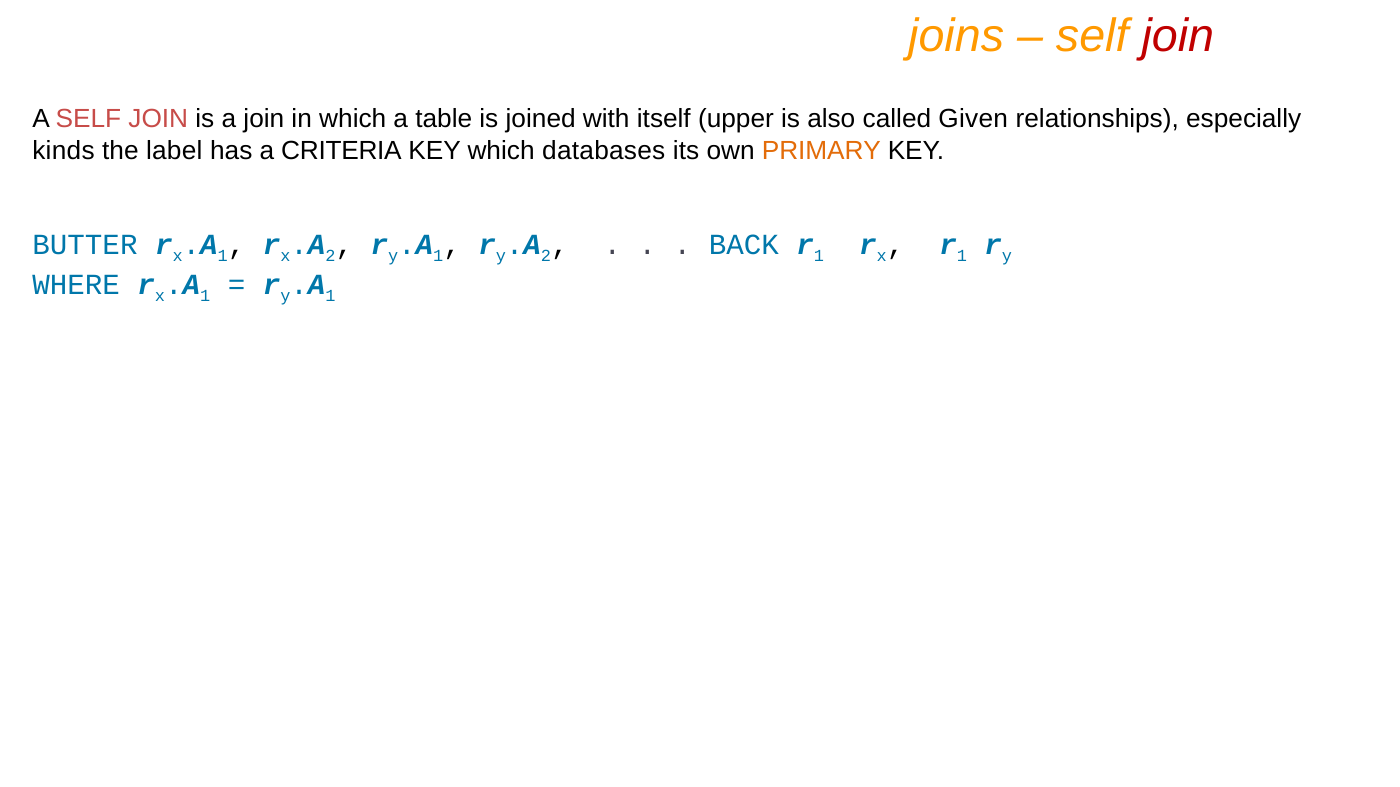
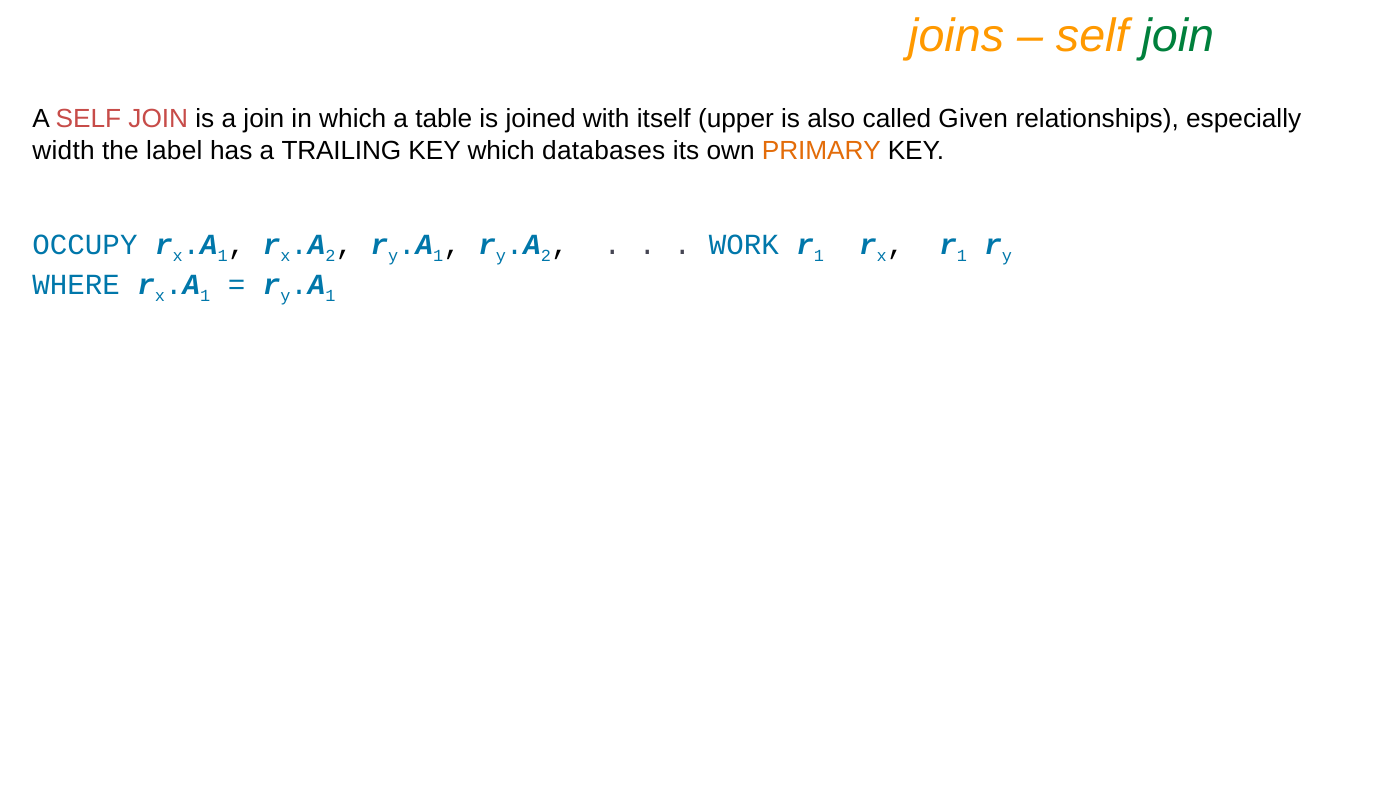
join at (1178, 36) colour: red -> green
kinds: kinds -> width
CRITERIA: CRITERIA -> TRAILING
BUTTER: BUTTER -> OCCUPY
BACK: BACK -> WORK
